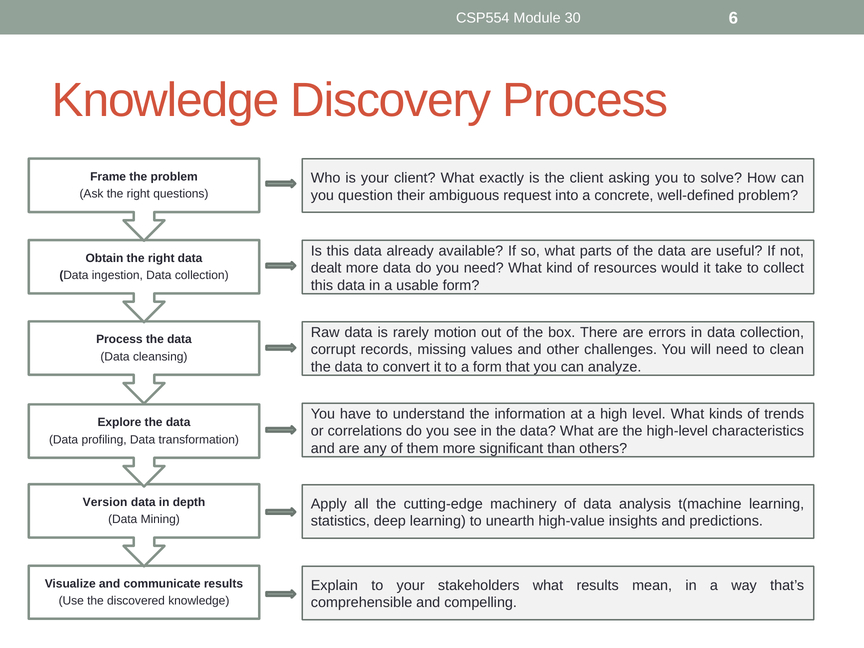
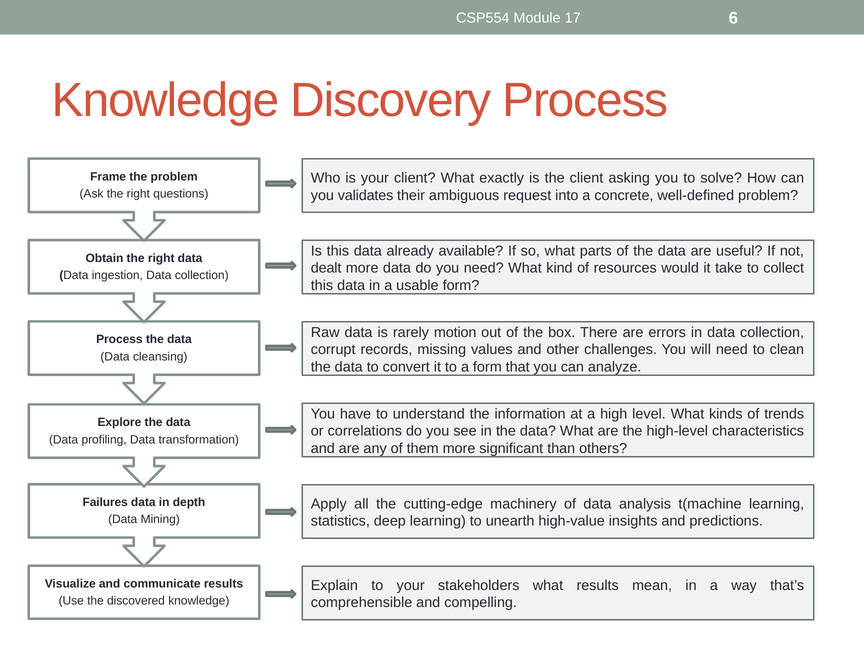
30: 30 -> 17
question: question -> validates
Version: Version -> Failures
